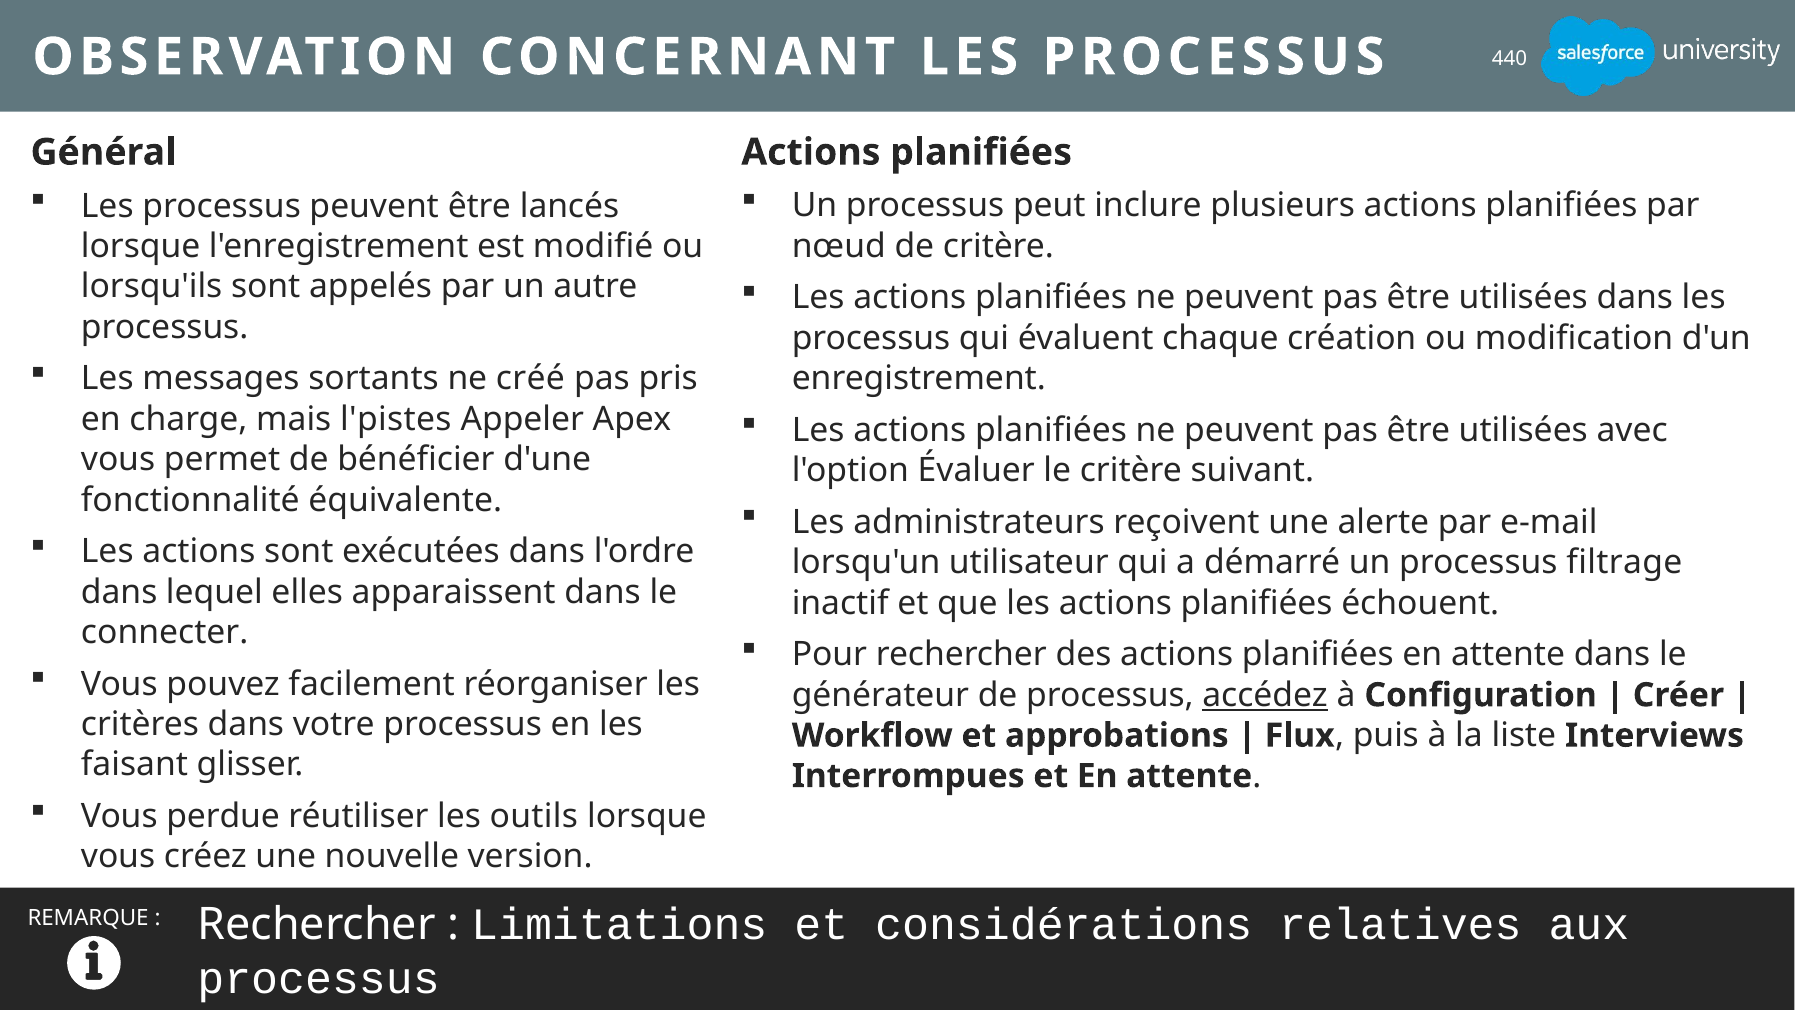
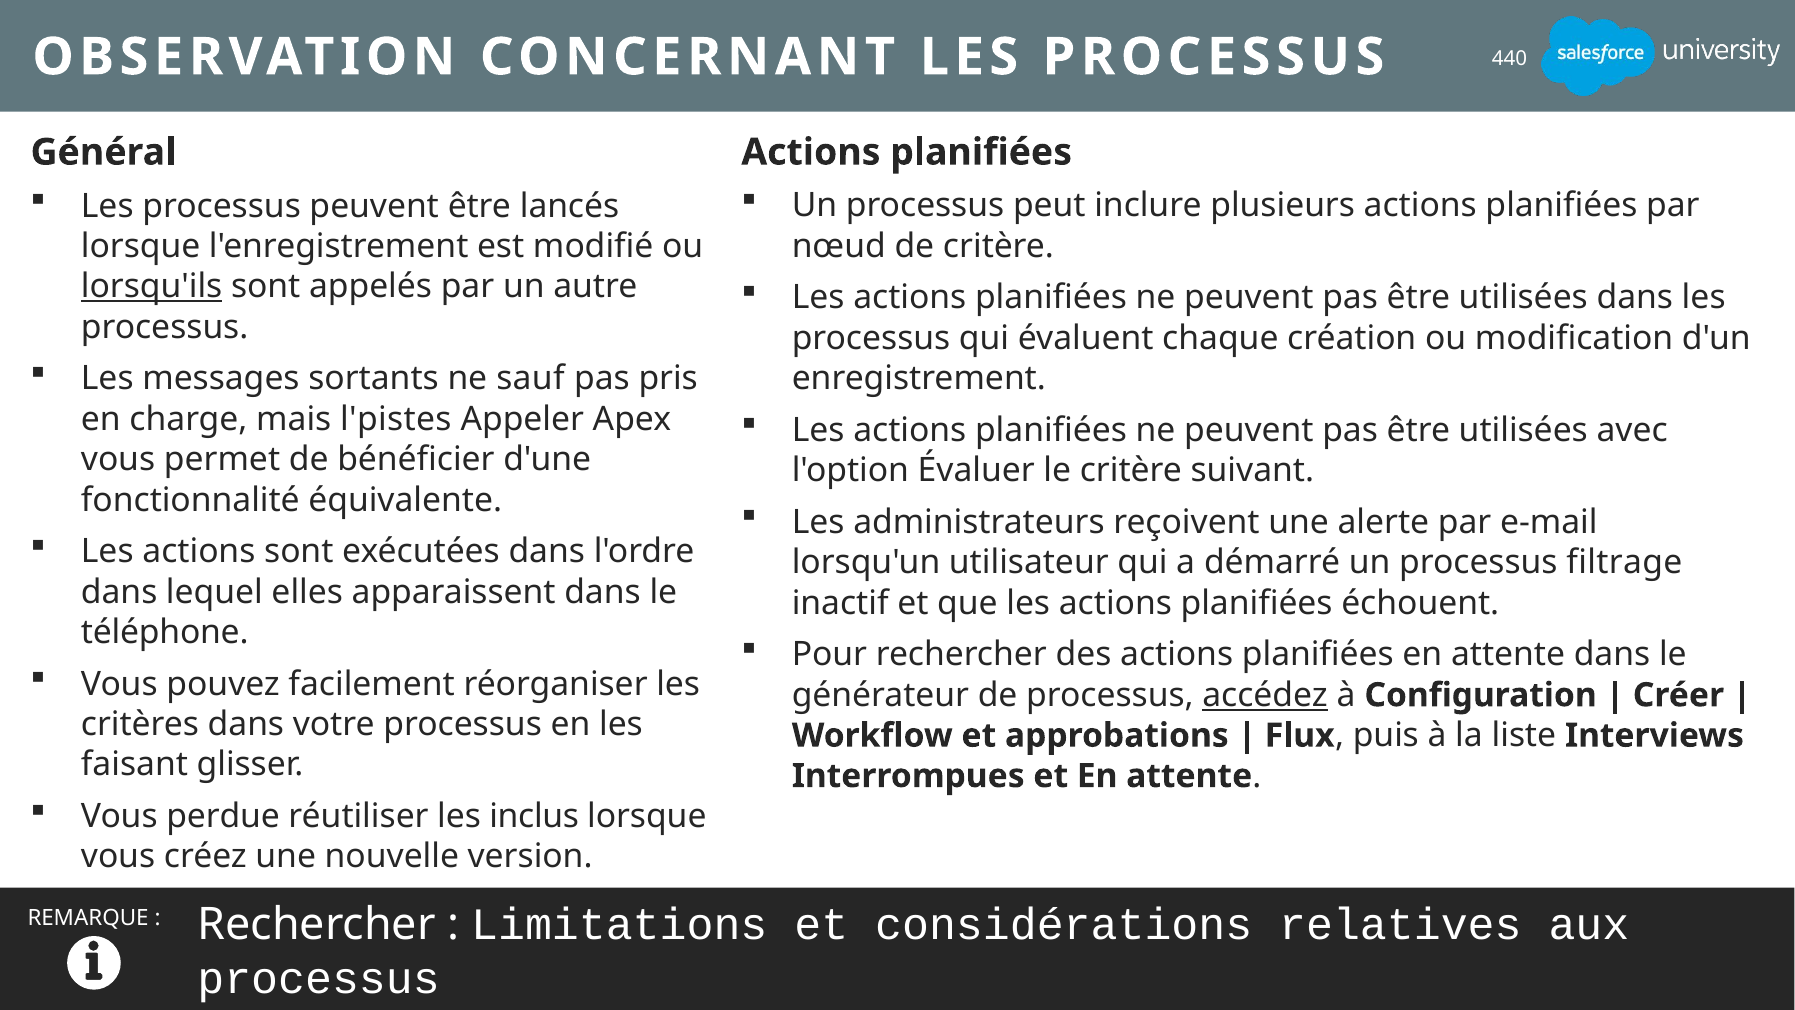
lorsqu'ils underline: none -> present
créé: créé -> sauf
connecter: connecter -> téléphone
outils: outils -> inclus
